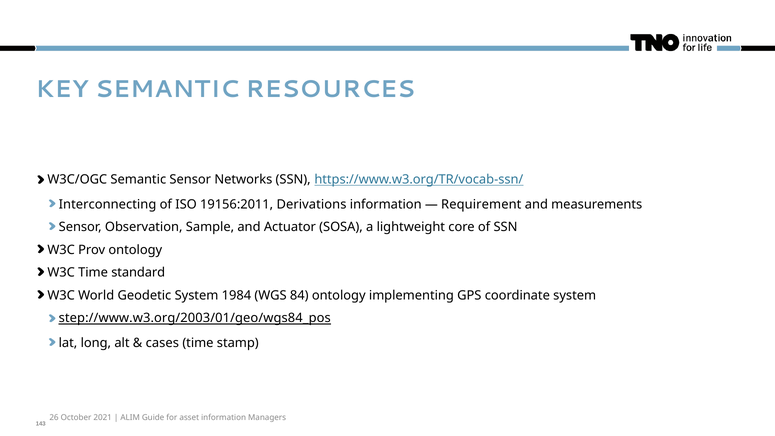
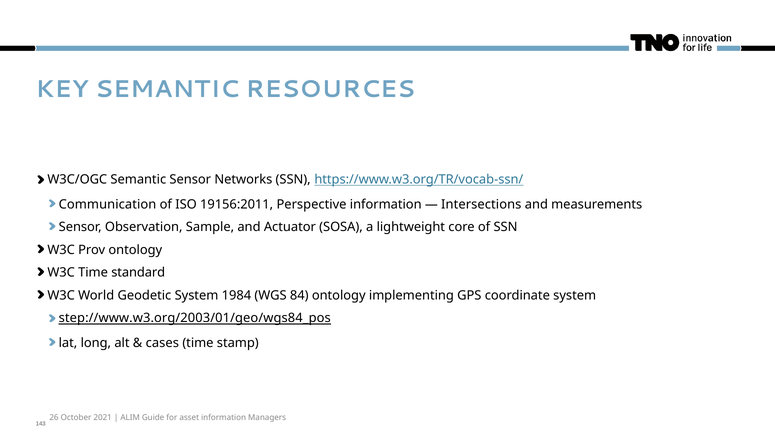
Interconnecting: Interconnecting -> Communication
Derivations: Derivations -> Perspective
Requirement: Requirement -> Intersections
